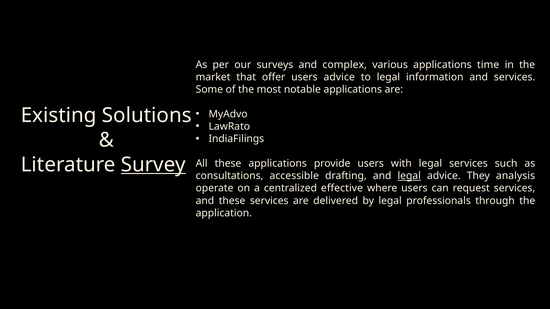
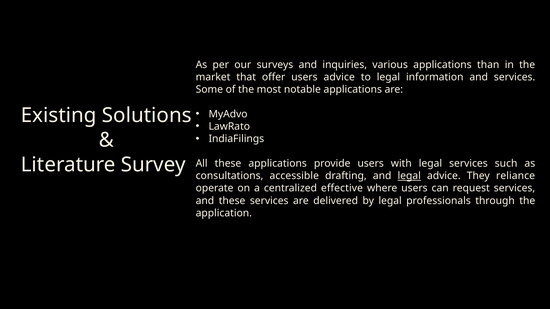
complex: complex -> inquiries
time: time -> than
Survey underline: present -> none
analysis: analysis -> reliance
